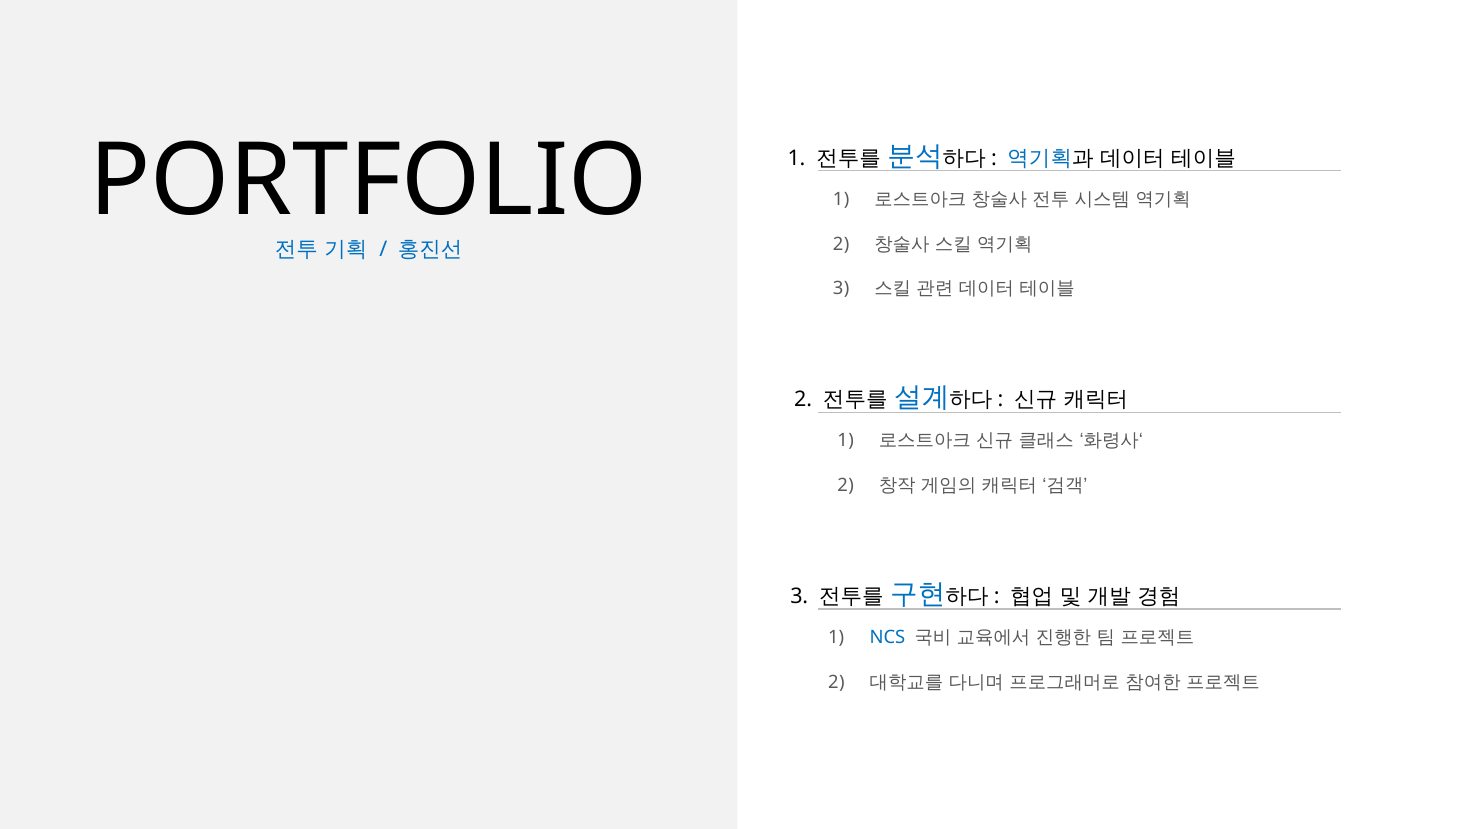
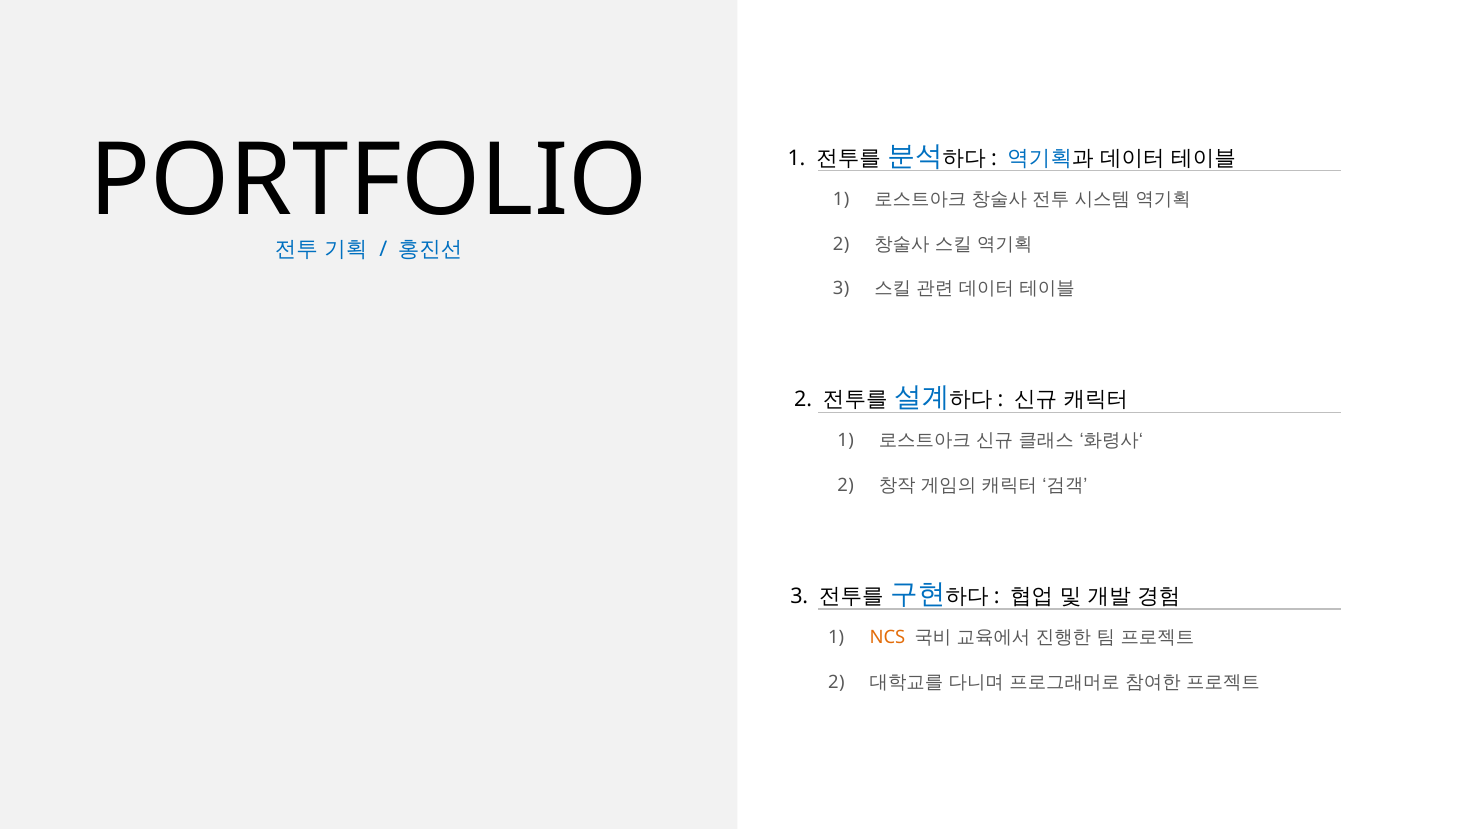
NCS colour: blue -> orange
